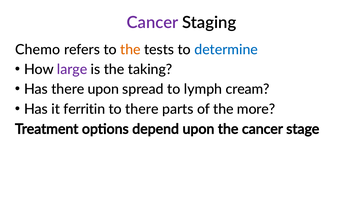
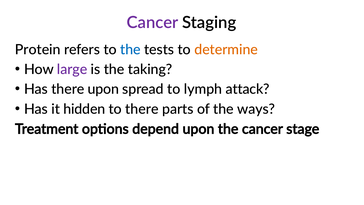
Chemo: Chemo -> Protein
the at (130, 50) colour: orange -> blue
determine colour: blue -> orange
cream: cream -> attack
ferritin: ferritin -> hidden
more: more -> ways
